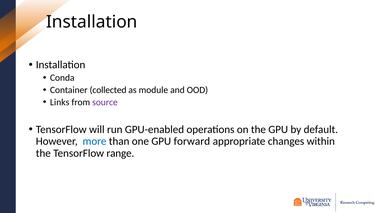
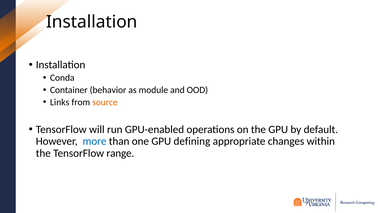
collected: collected -> behavior
source colour: purple -> orange
forward: forward -> defining
